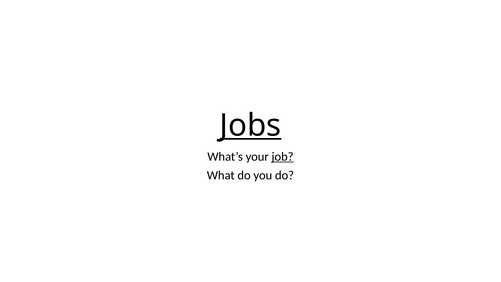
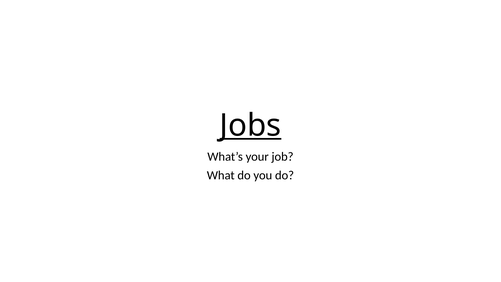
job underline: present -> none
